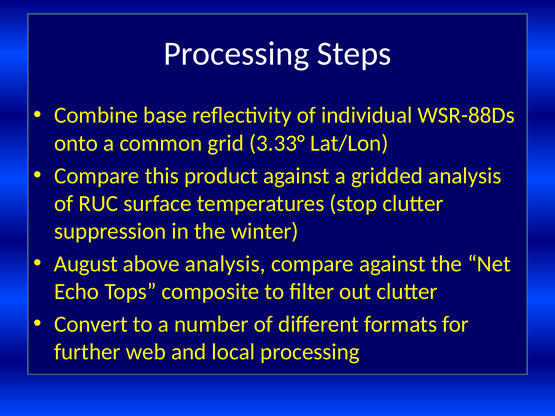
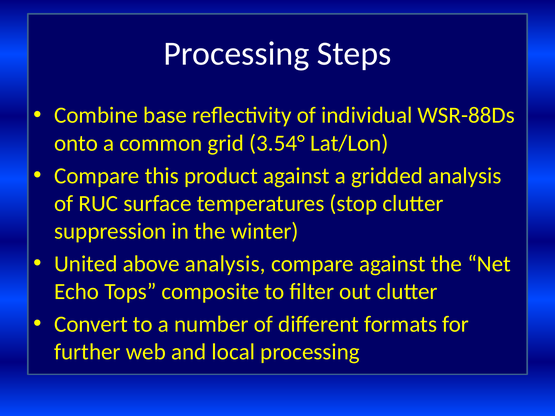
3.33°: 3.33° -> 3.54°
August: August -> United
